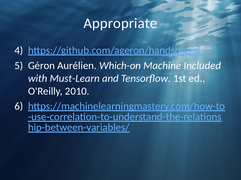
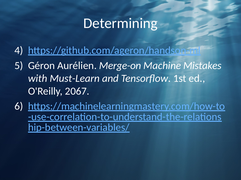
Appropriate: Appropriate -> Determining
Which-on: Which-on -> Merge-on
Included: Included -> Mistakes
2010: 2010 -> 2067
